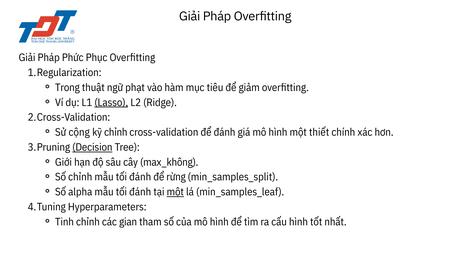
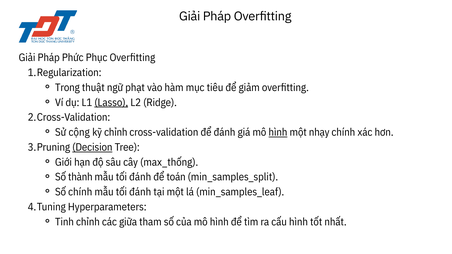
hình at (278, 132) underline: none -> present
thiết: thiết -> nhạy
max_không: max_không -> max_thống
Số chỉnh: chỉnh -> thành
rừng: rừng -> toán
Số alpha: alpha -> chính
một at (175, 192) underline: present -> none
gian: gian -> giữa
